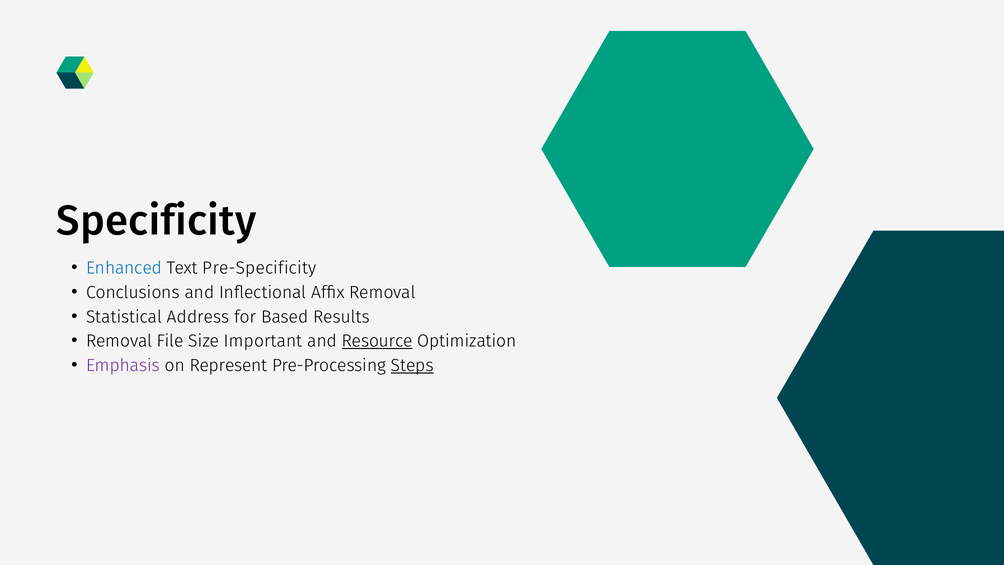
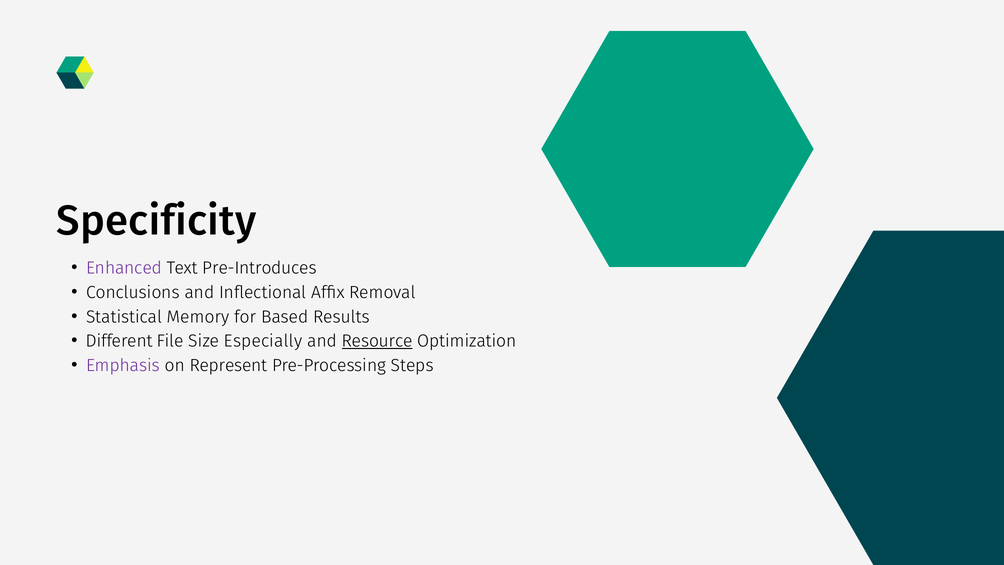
Enhanced colour: blue -> purple
Pre-Specificity: Pre-Specificity -> Pre-Introduces
Address: Address -> Memory
Removal at (119, 341): Removal -> Different
Important: Important -> Especially
Steps underline: present -> none
